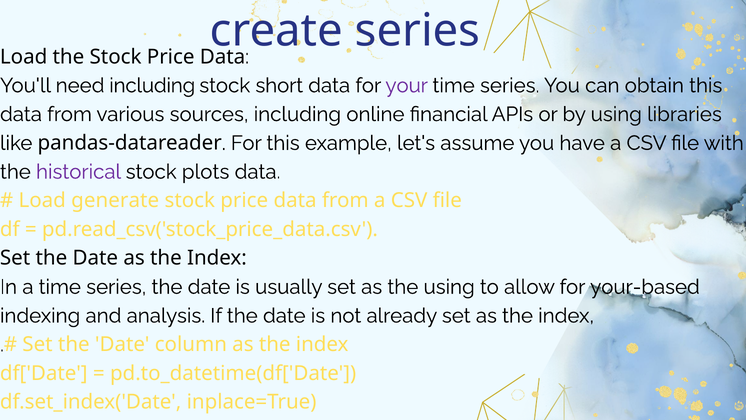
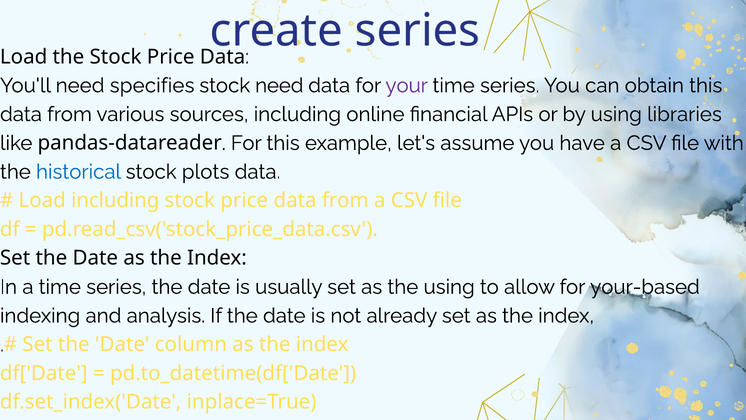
need including: including -> specifies
stock short: short -> need
historical colour: purple -> blue
Load generate: generate -> including
